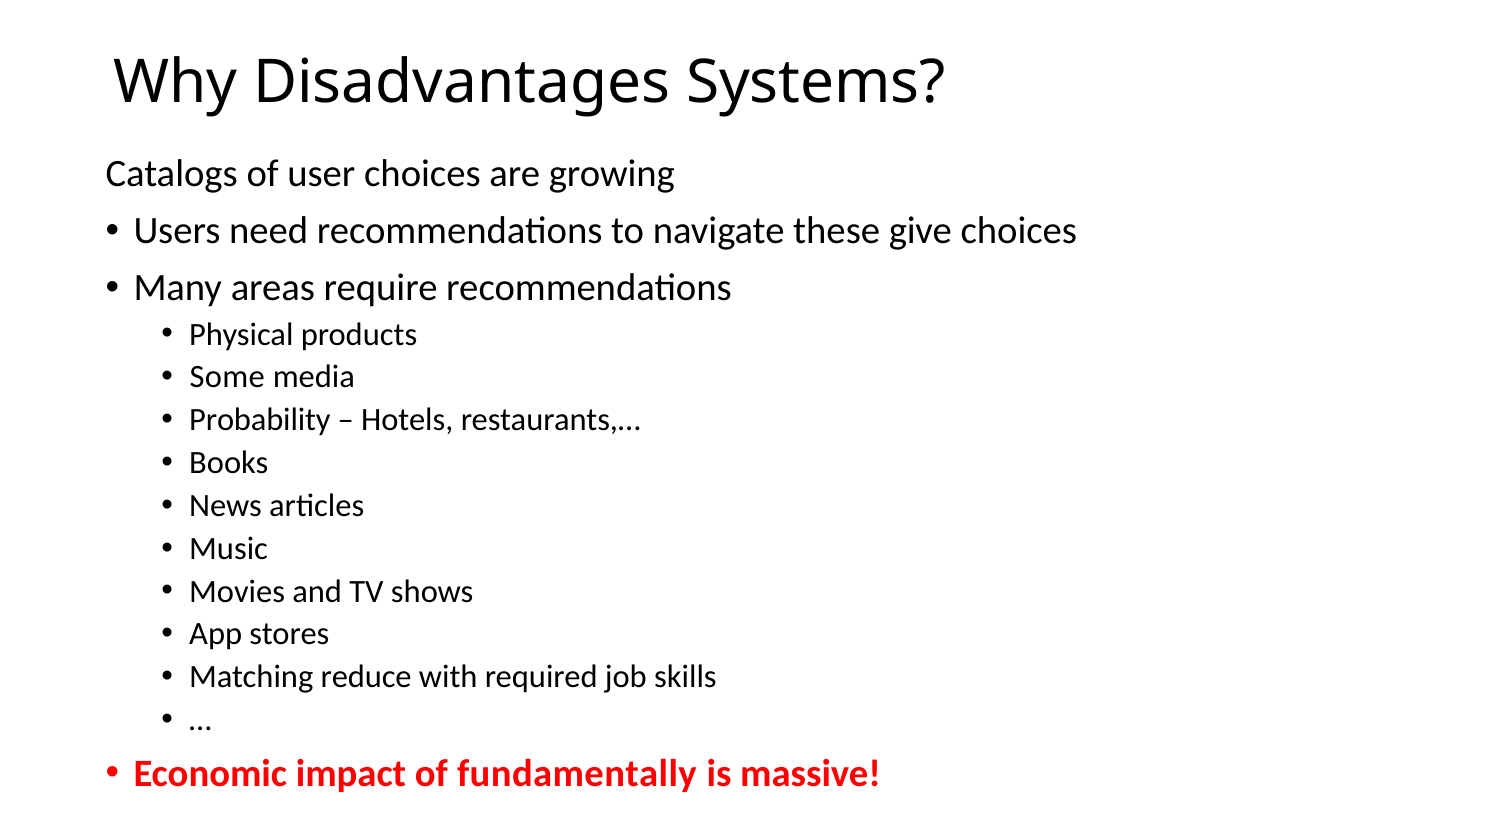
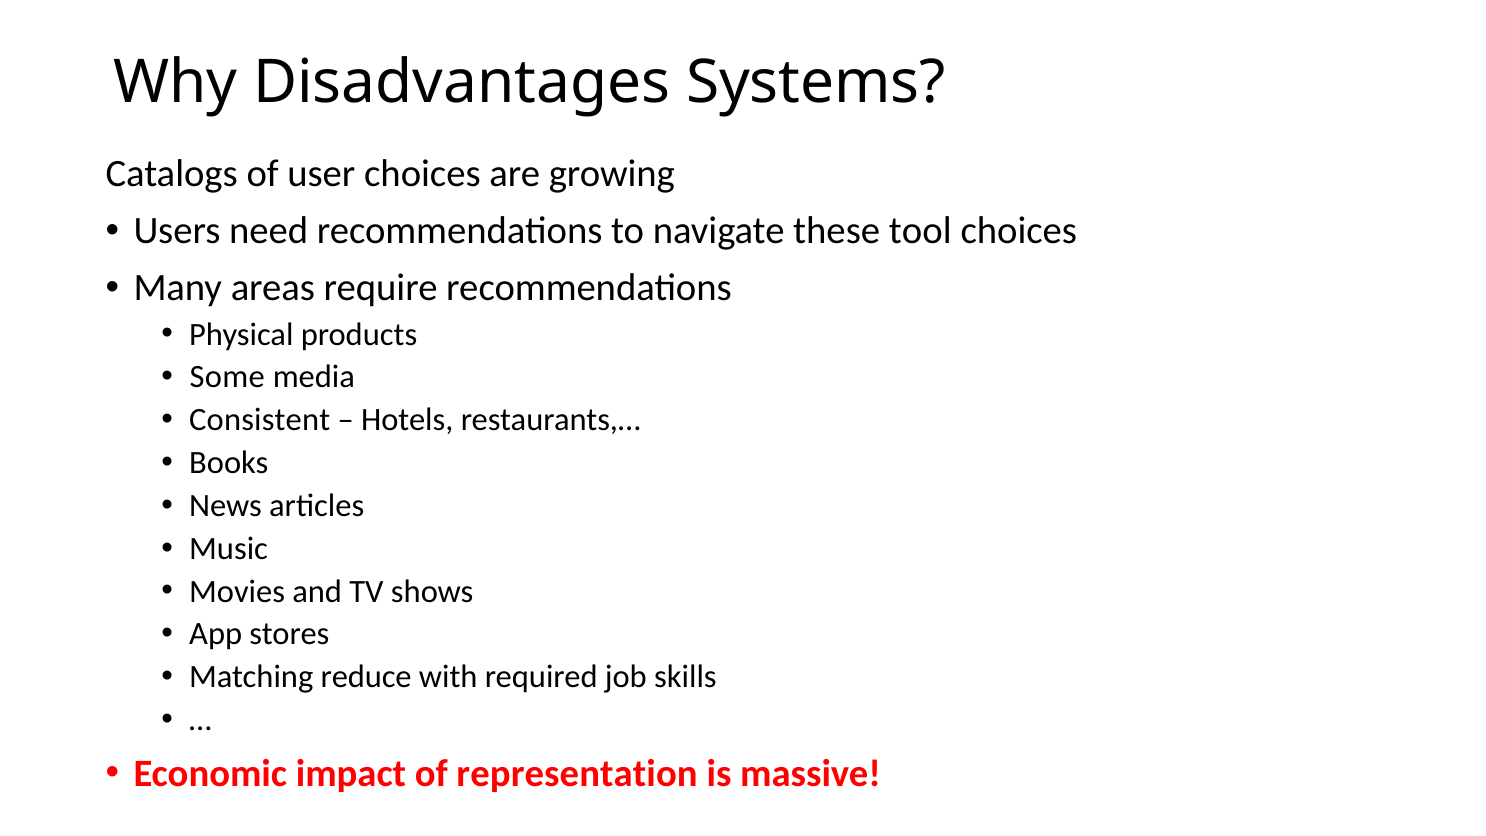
give: give -> tool
Probability: Probability -> Consistent
fundamentally: fundamentally -> representation
